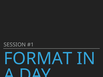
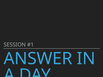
FORMAT: FORMAT -> ANSWER
